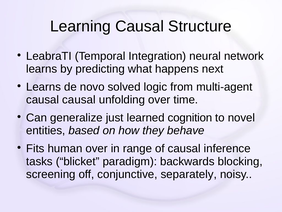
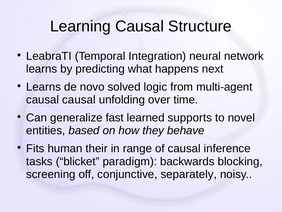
just: just -> fast
cognition: cognition -> supports
human over: over -> their
